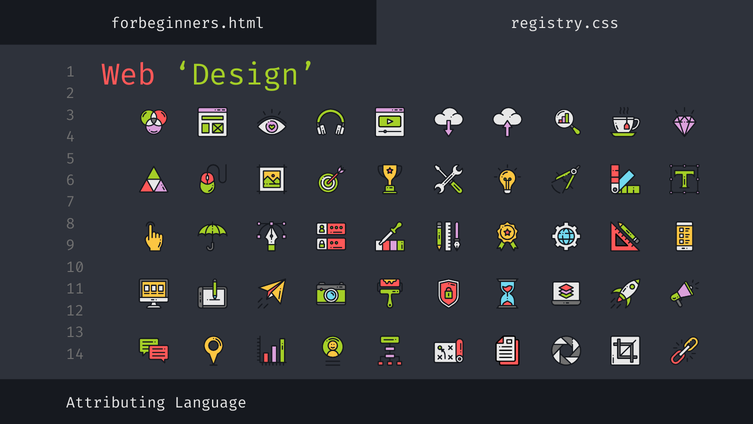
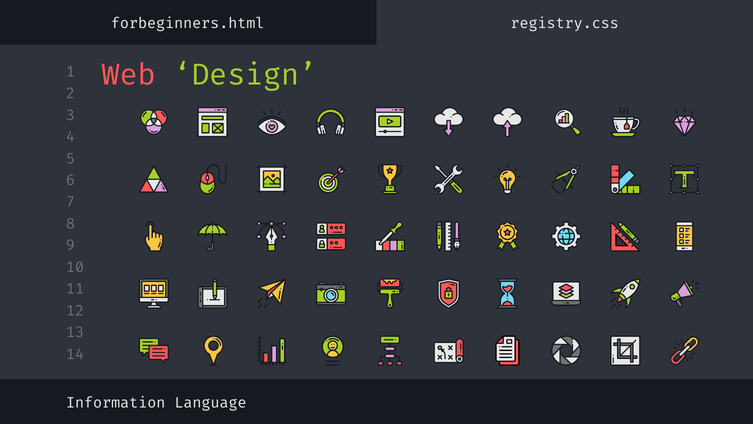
Attributing: Attributing -> Information
